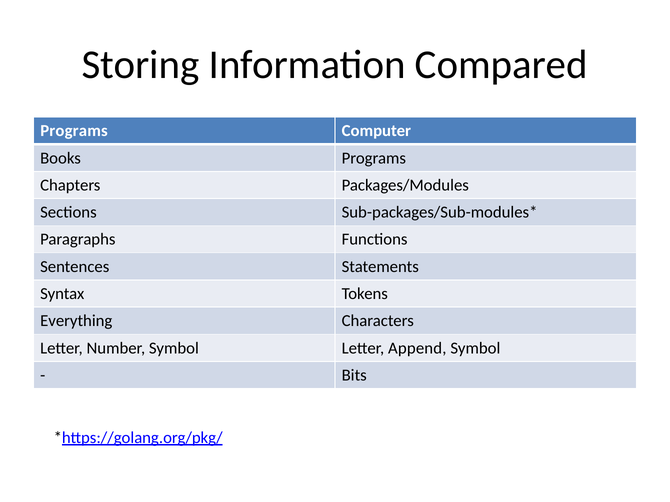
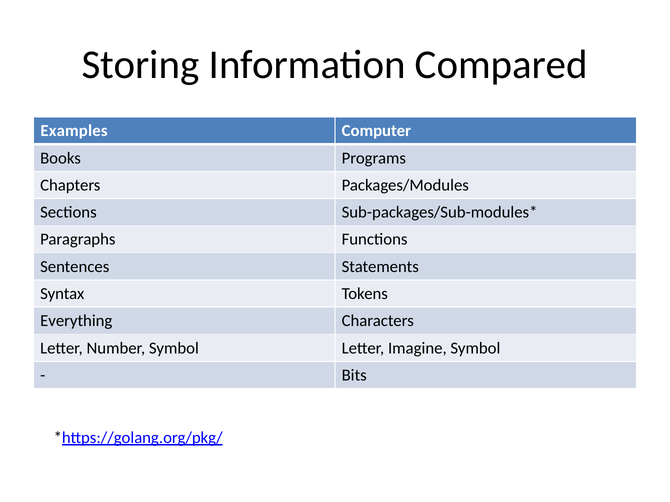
Programs at (74, 131): Programs -> Examples
Append: Append -> Imagine
